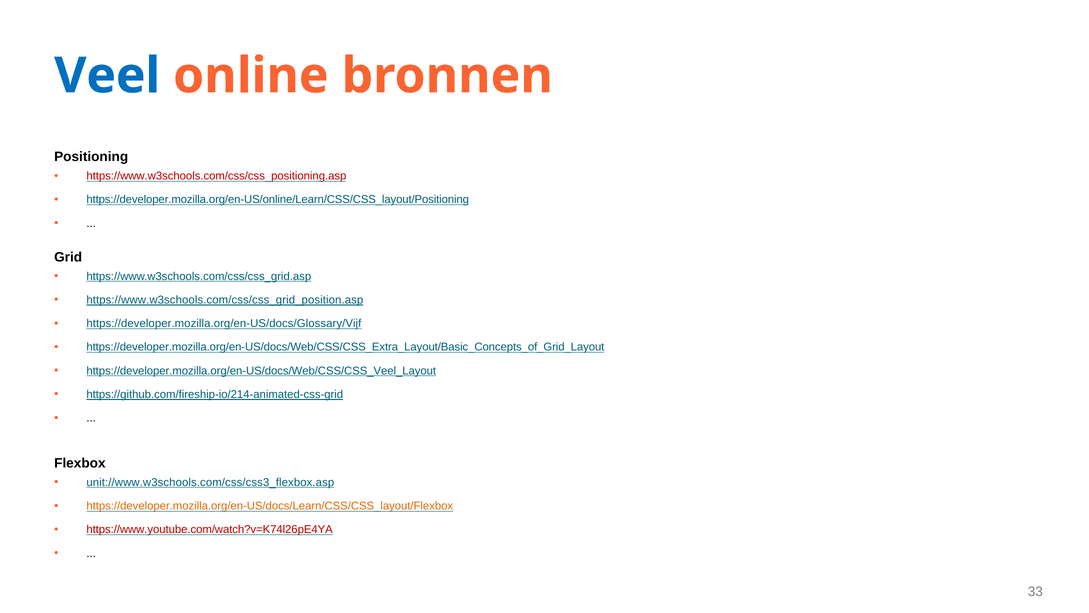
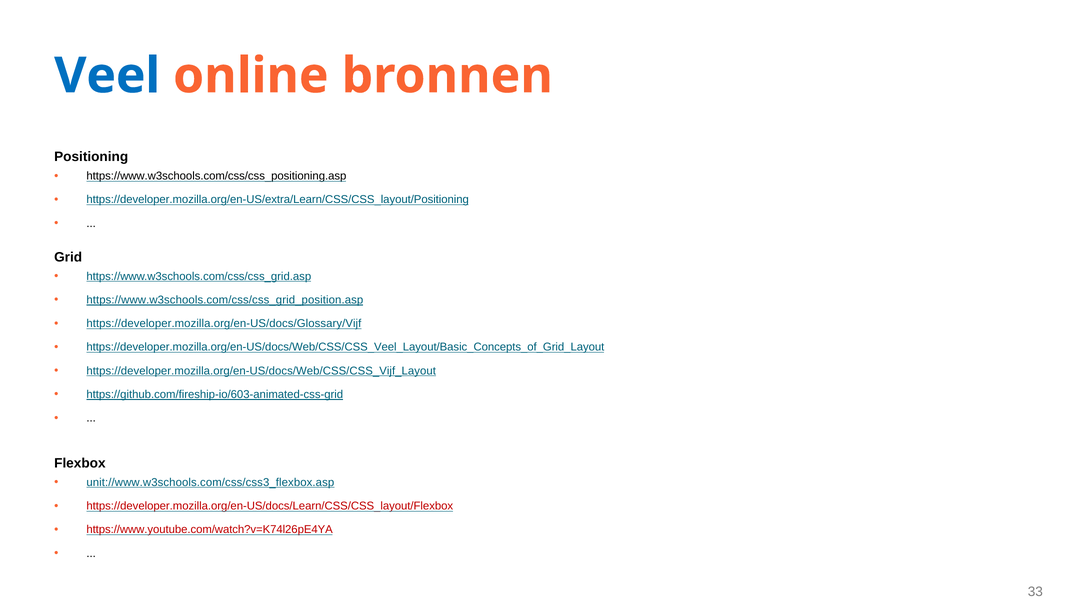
https://www.w3schools.com/css/css_positioning.asp colour: red -> black
https://developer.mozilla.org/en-US/online/Learn/CSS/CSS_layout/Positioning: https://developer.mozilla.org/en-US/online/Learn/CSS/CSS_layout/Positioning -> https://developer.mozilla.org/en-US/extra/Learn/CSS/CSS_layout/Positioning
https://developer.mozilla.org/en-US/docs/Web/CSS/CSS_Extra_Layout/Basic_Concepts_of_Grid_Layout: https://developer.mozilla.org/en-US/docs/Web/CSS/CSS_Extra_Layout/Basic_Concepts_of_Grid_Layout -> https://developer.mozilla.org/en-US/docs/Web/CSS/CSS_Veel_Layout/Basic_Concepts_of_Grid_Layout
https://developer.mozilla.org/en-US/docs/Web/CSS/CSS_Veel_Layout: https://developer.mozilla.org/en-US/docs/Web/CSS/CSS_Veel_Layout -> https://developer.mozilla.org/en-US/docs/Web/CSS/CSS_Vijf_Layout
https://github.com/fireship-io/214-animated-css-grid: https://github.com/fireship-io/214-animated-css-grid -> https://github.com/fireship-io/603-animated-css-grid
https://developer.mozilla.org/en-US/docs/Learn/CSS/CSS_layout/Flexbox colour: orange -> red
